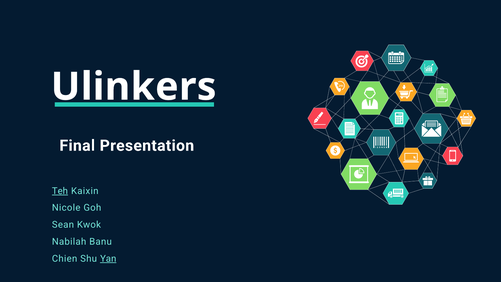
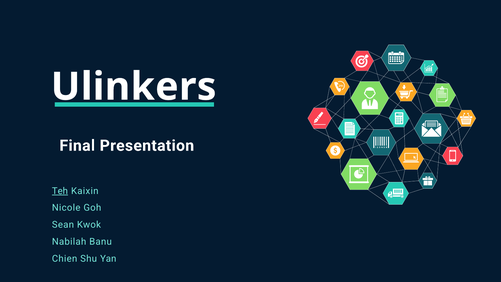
Yan underline: present -> none
